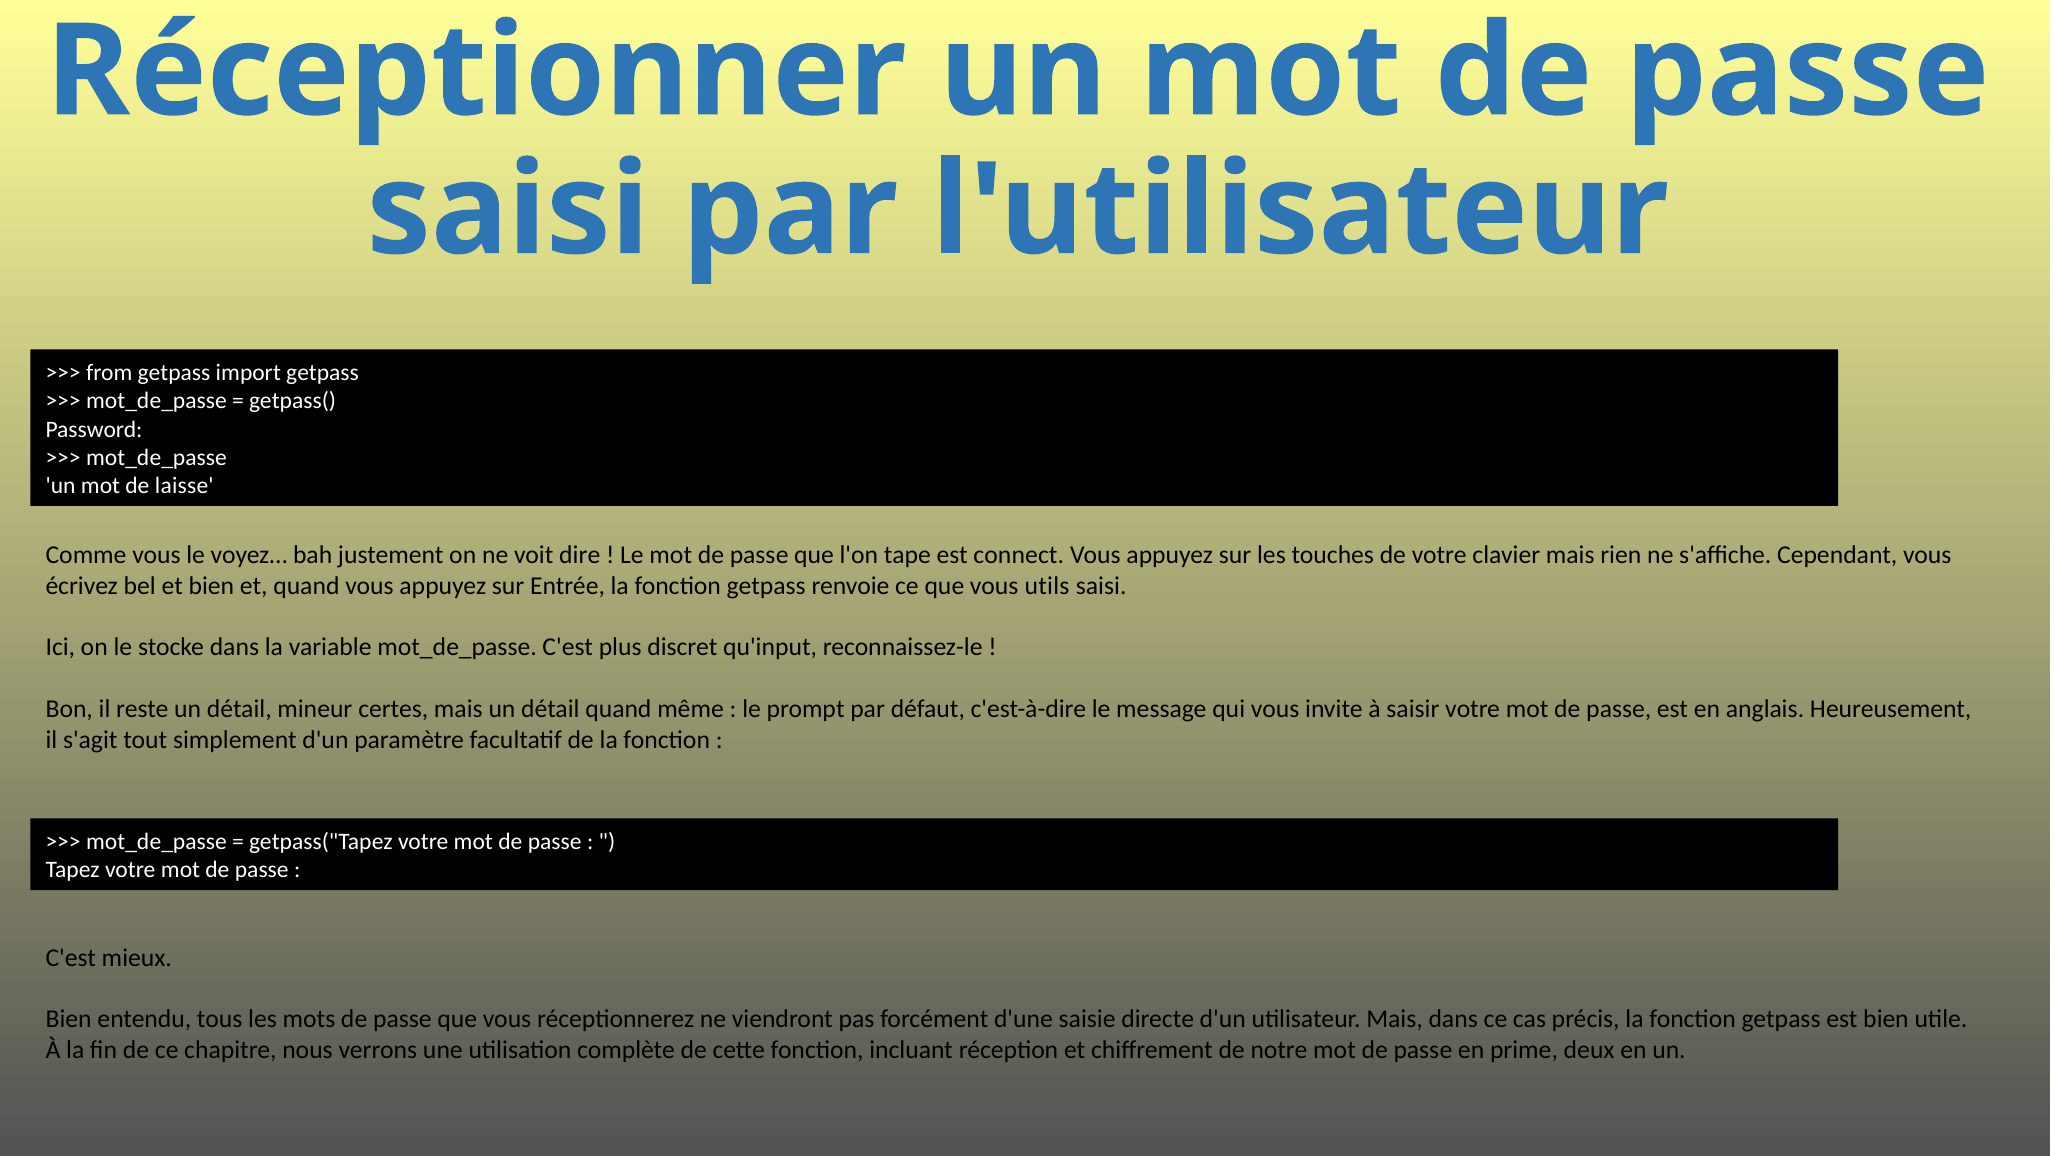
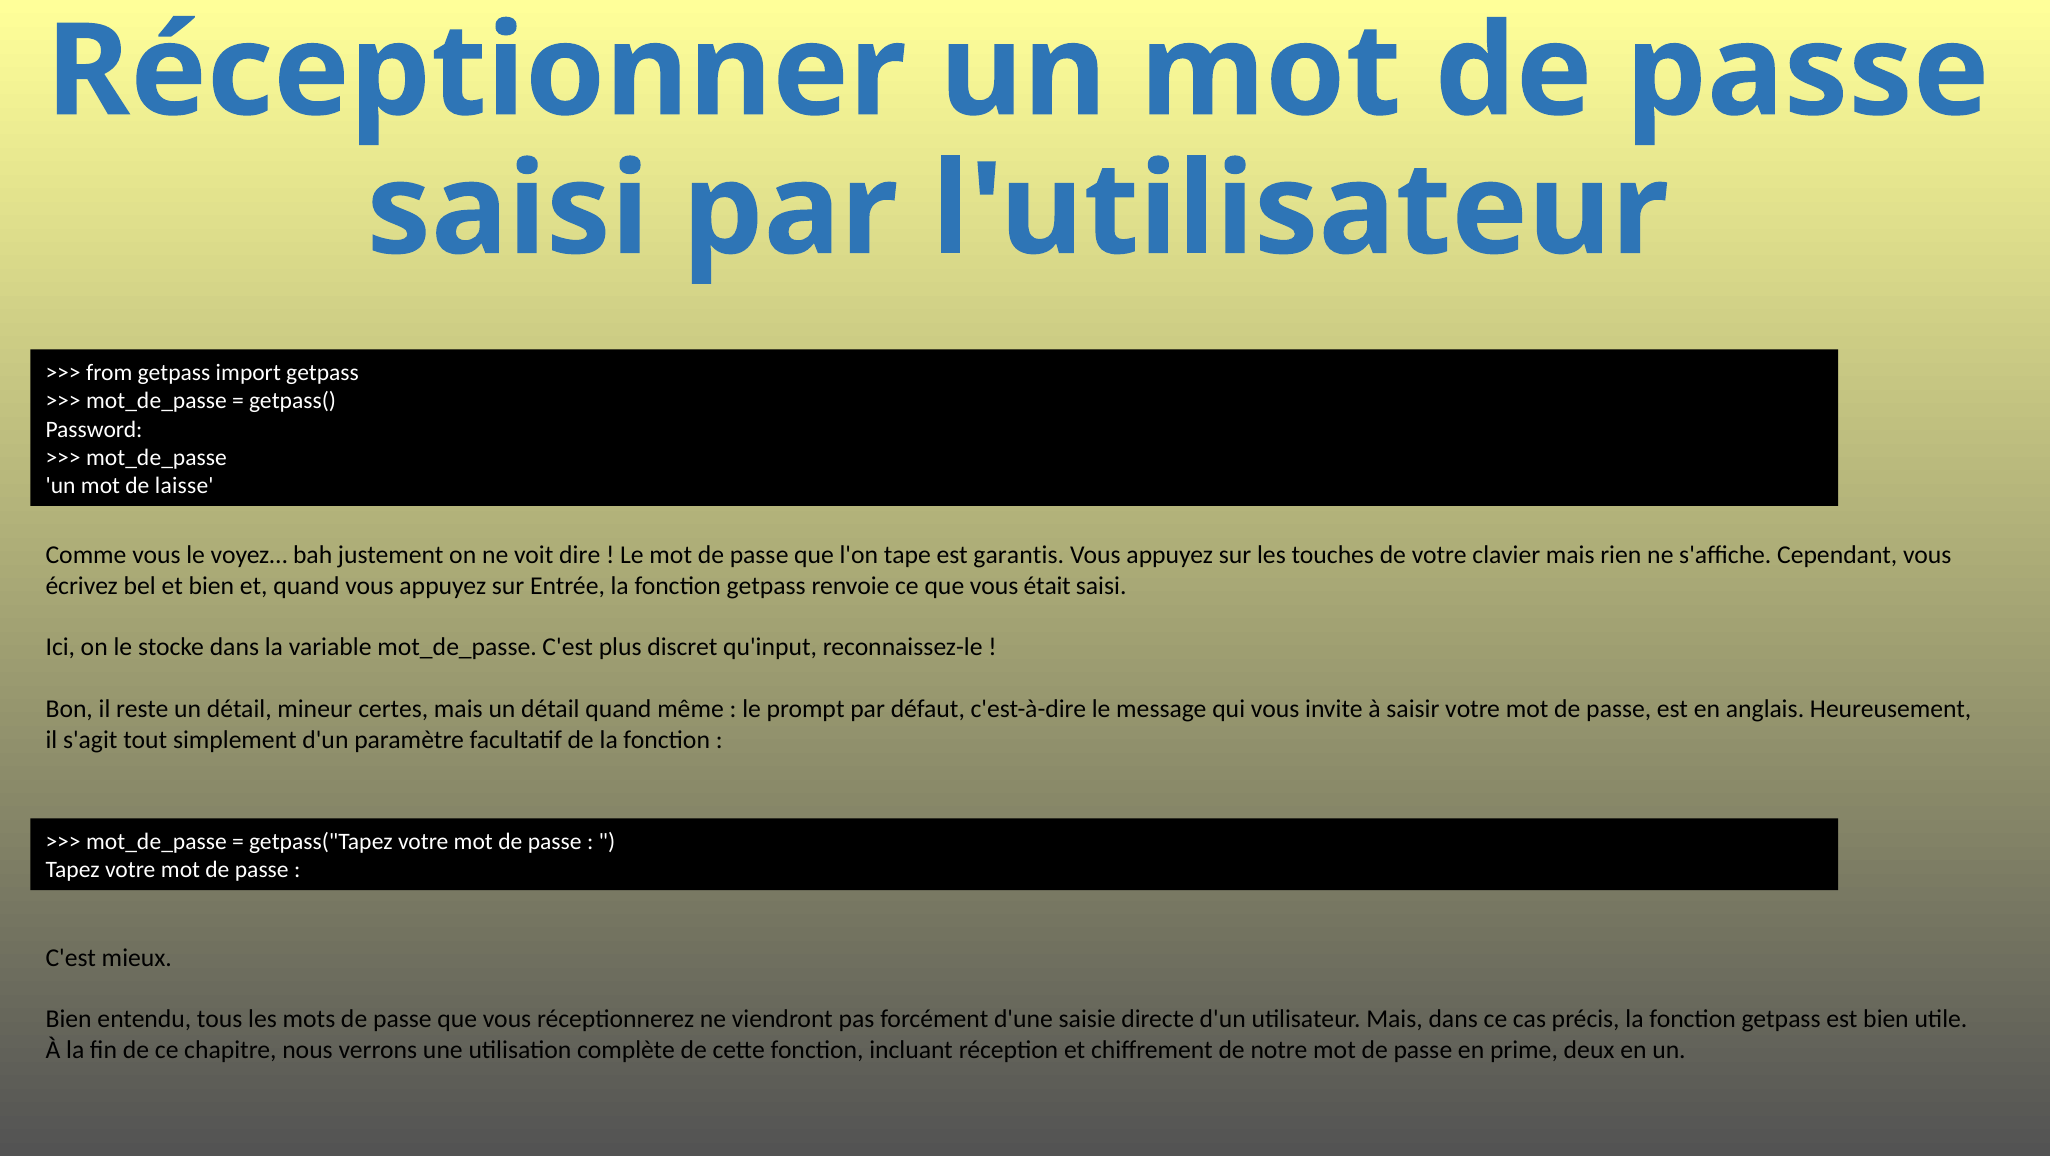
connect: connect -> garantis
utils: utils -> était
